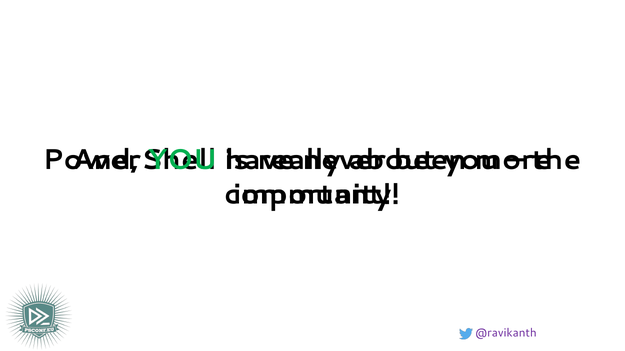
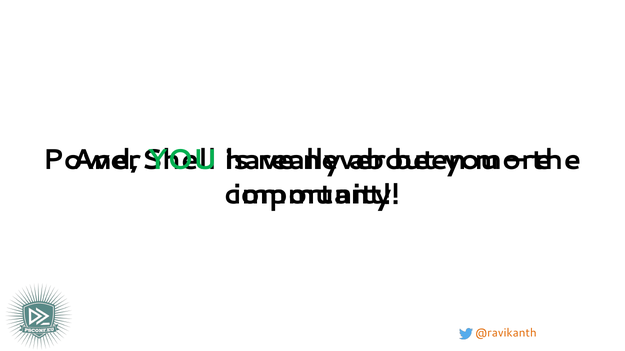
@ravikanth colour: purple -> orange
